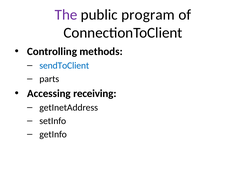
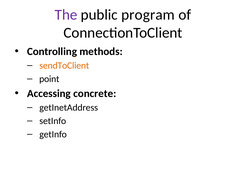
sendToClient colour: blue -> orange
parts: parts -> point
receiving: receiving -> concrete
